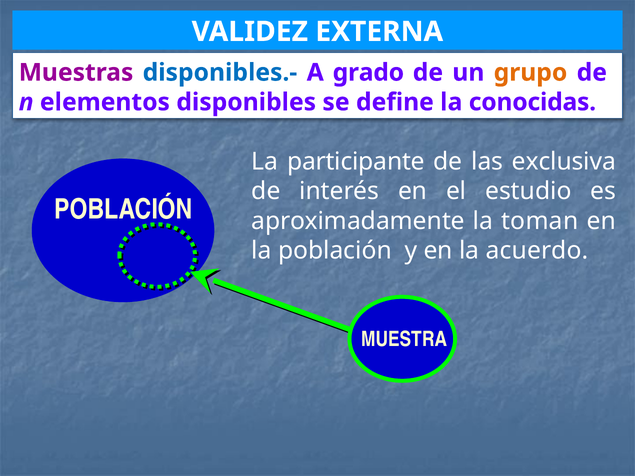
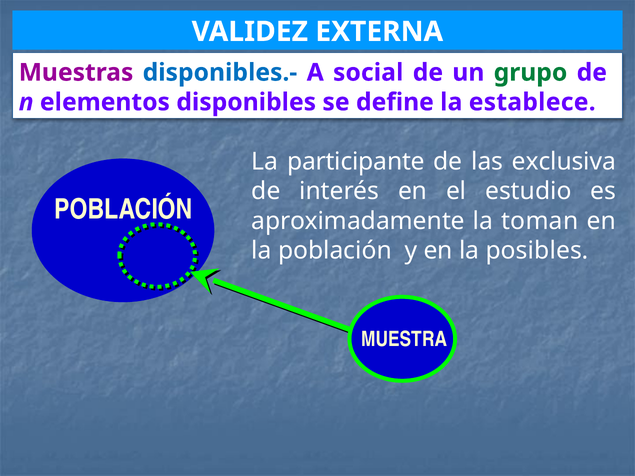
grado: grado -> social
grupo colour: orange -> green
conocidas: conocidas -> establece
acuerdo: acuerdo -> posibles
